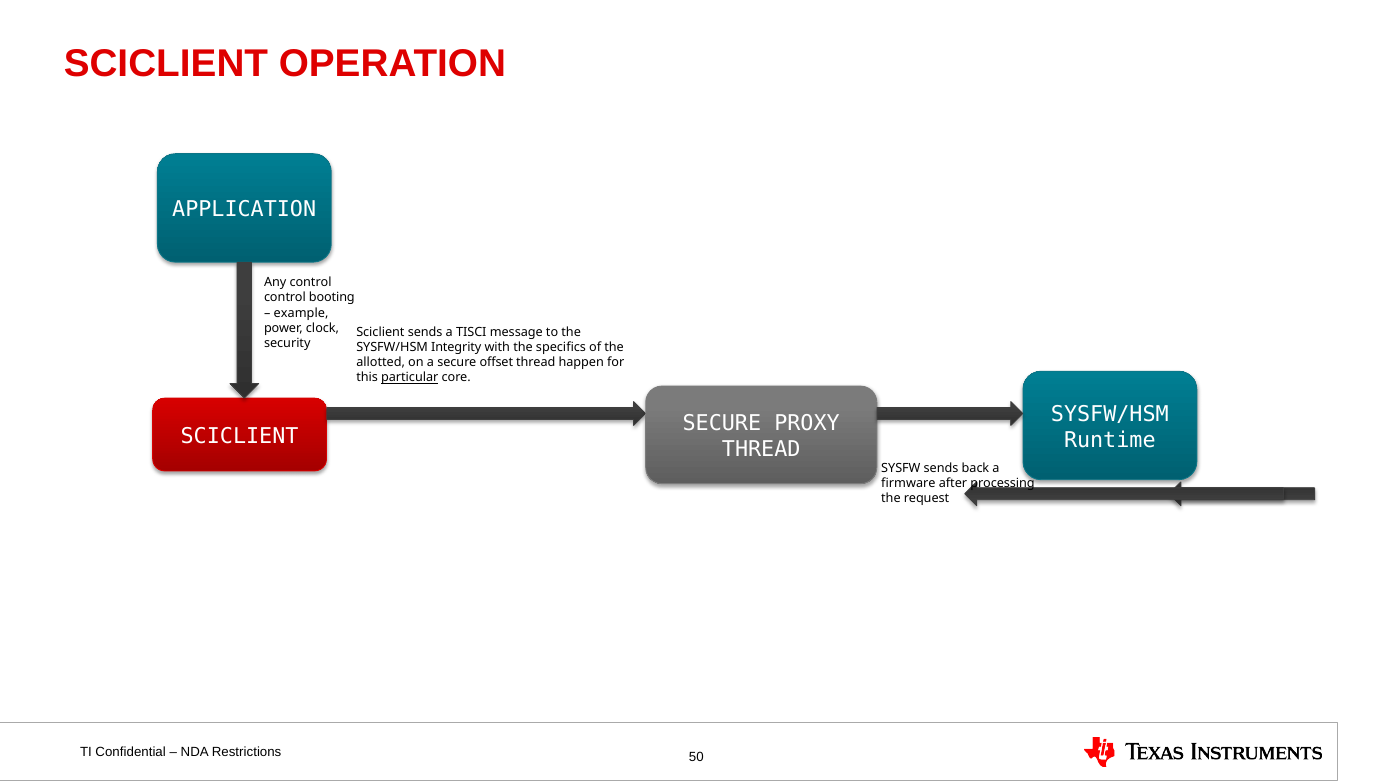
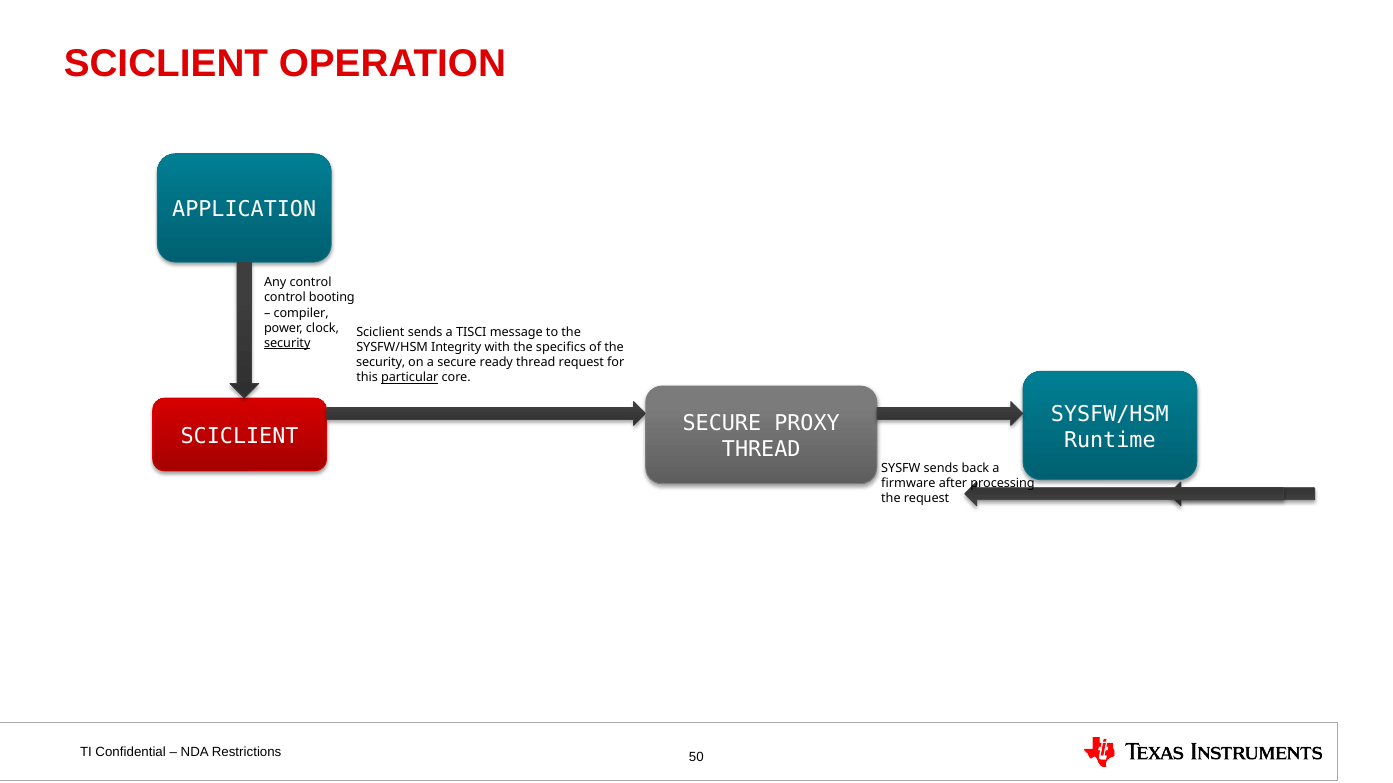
example: example -> compiler
security at (287, 344) underline: none -> present
allotted at (381, 363): allotted -> security
offset: offset -> ready
thread happen: happen -> request
